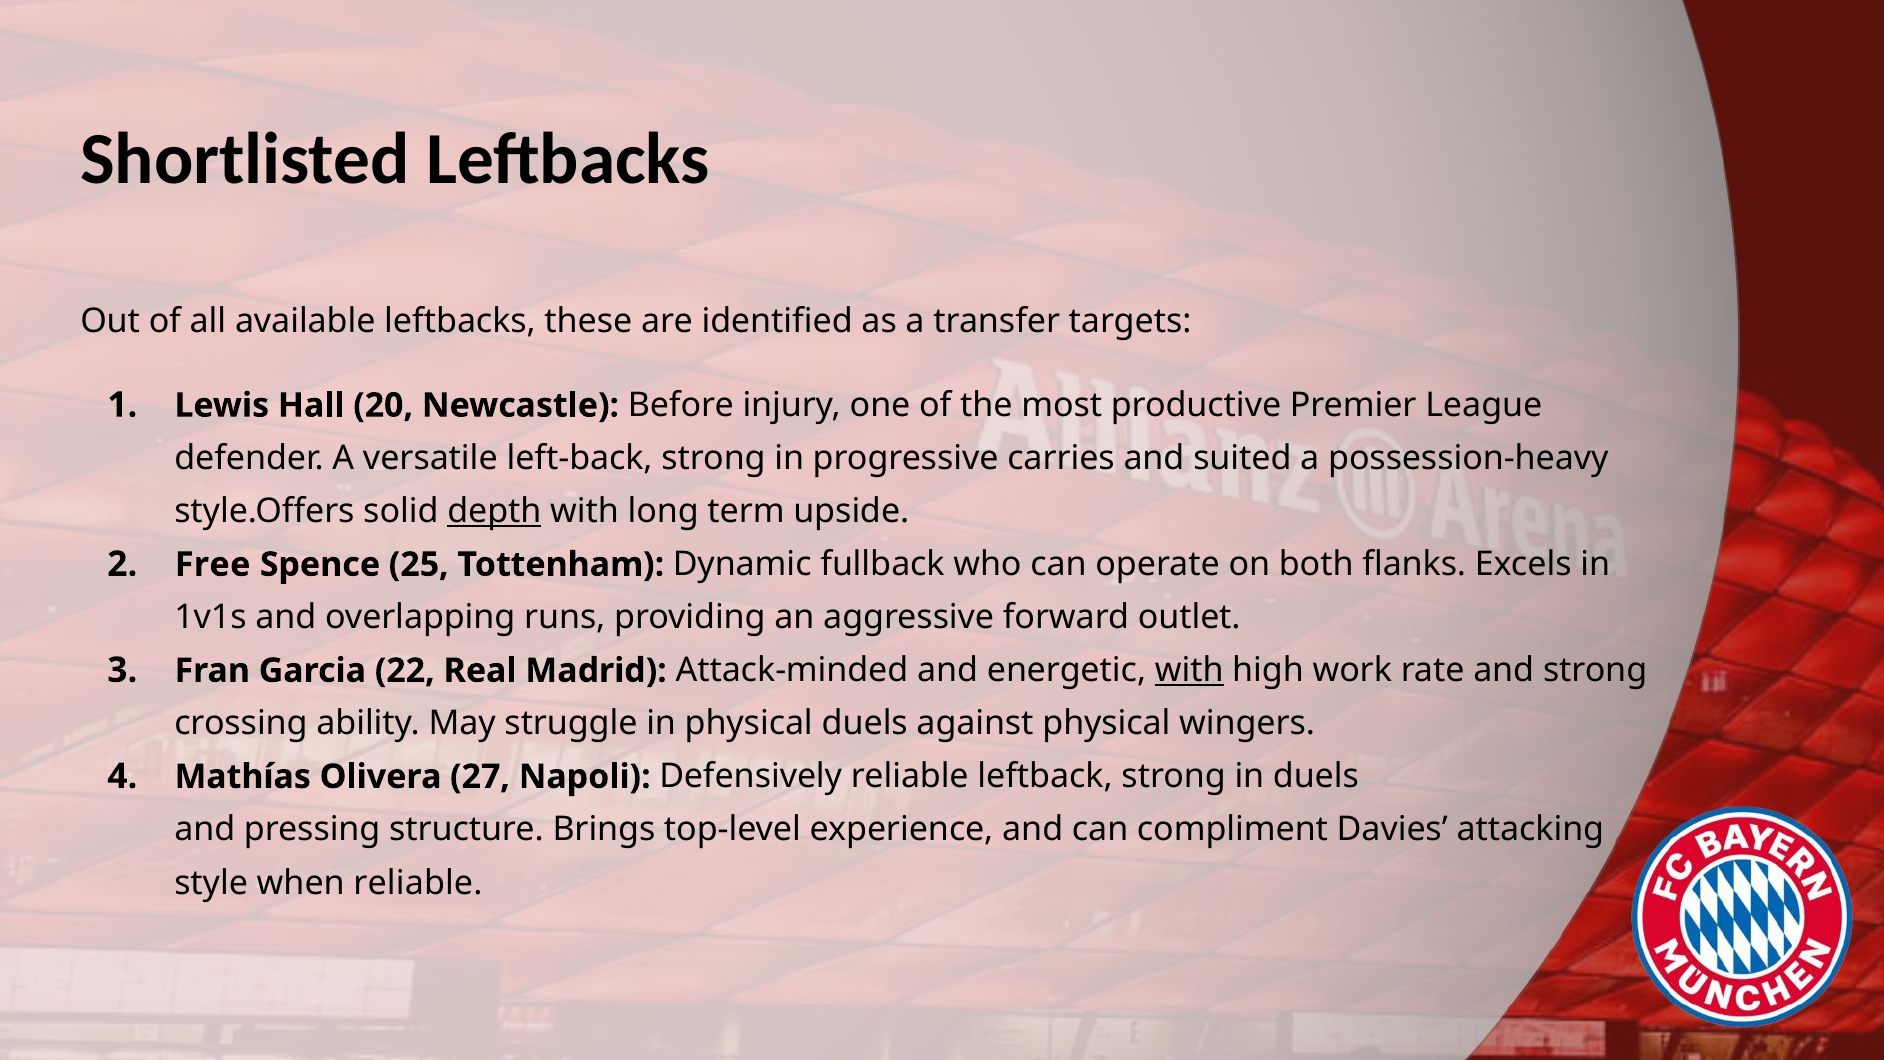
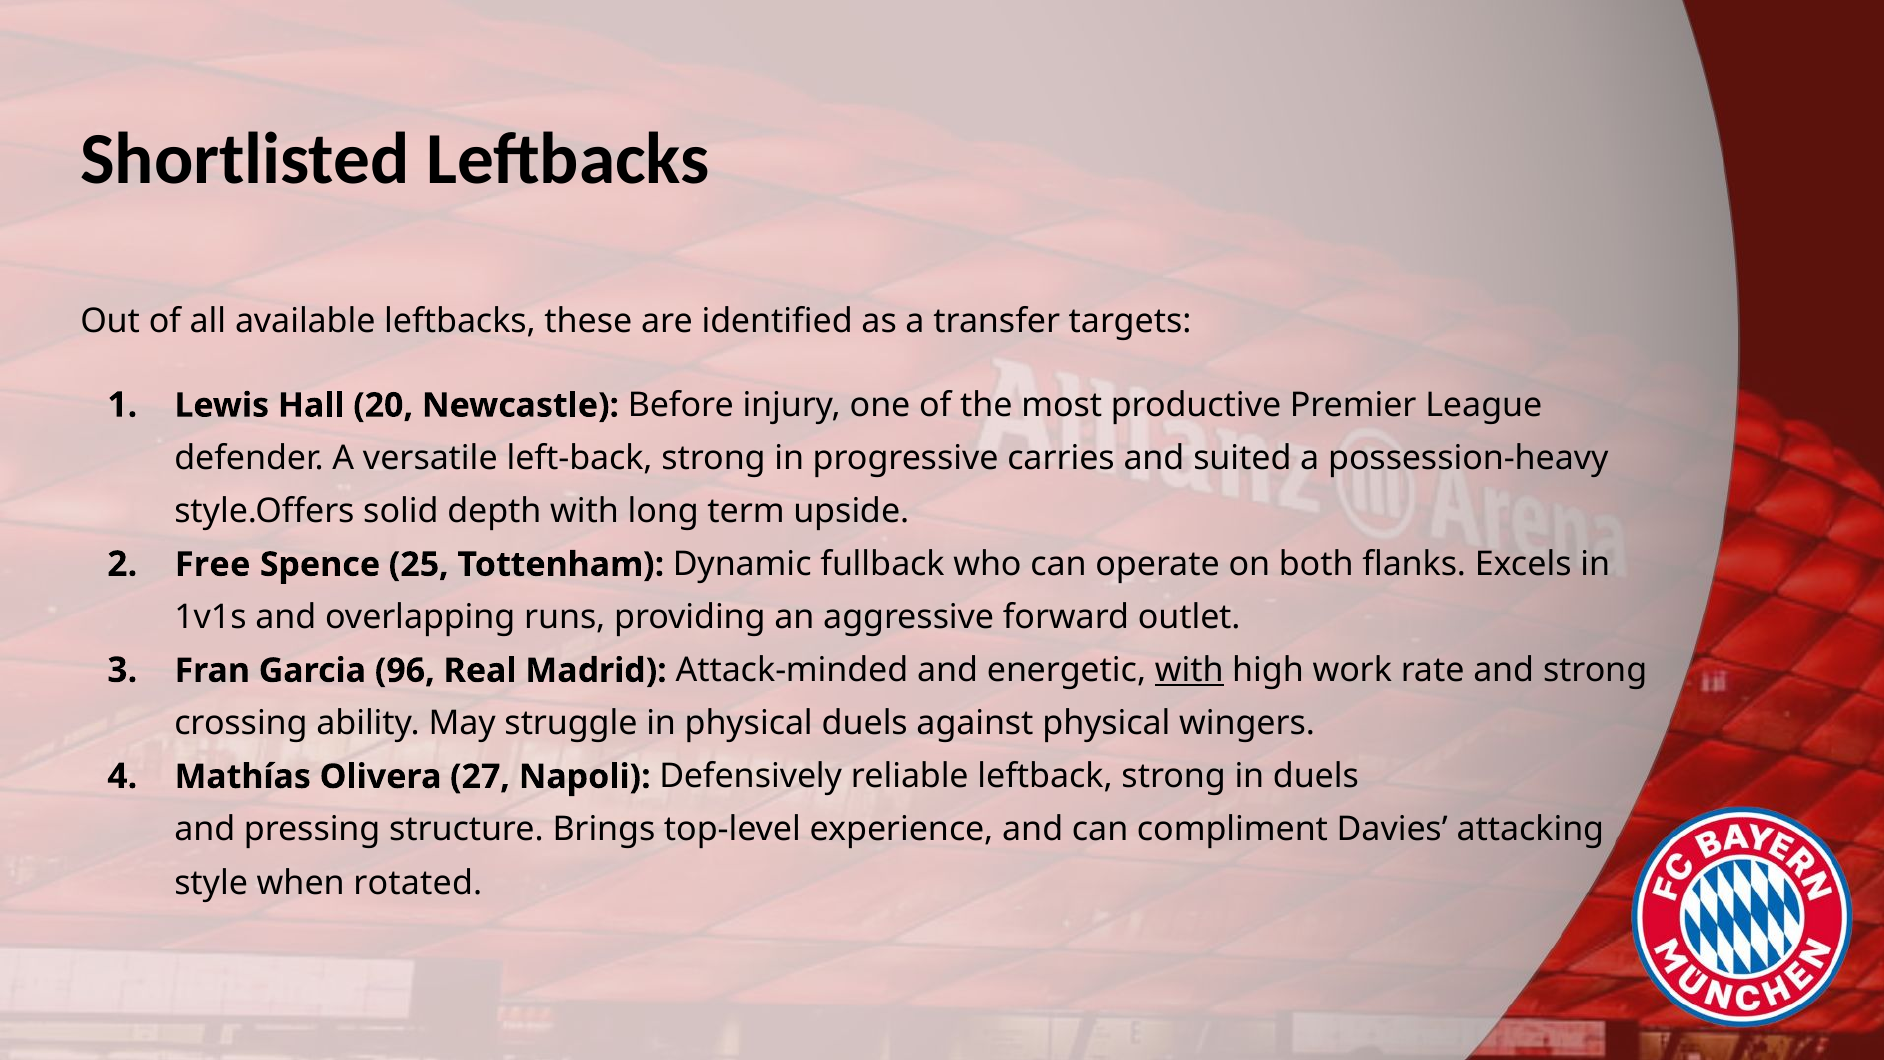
depth underline: present -> none
22: 22 -> 96
when reliable: reliable -> rotated
